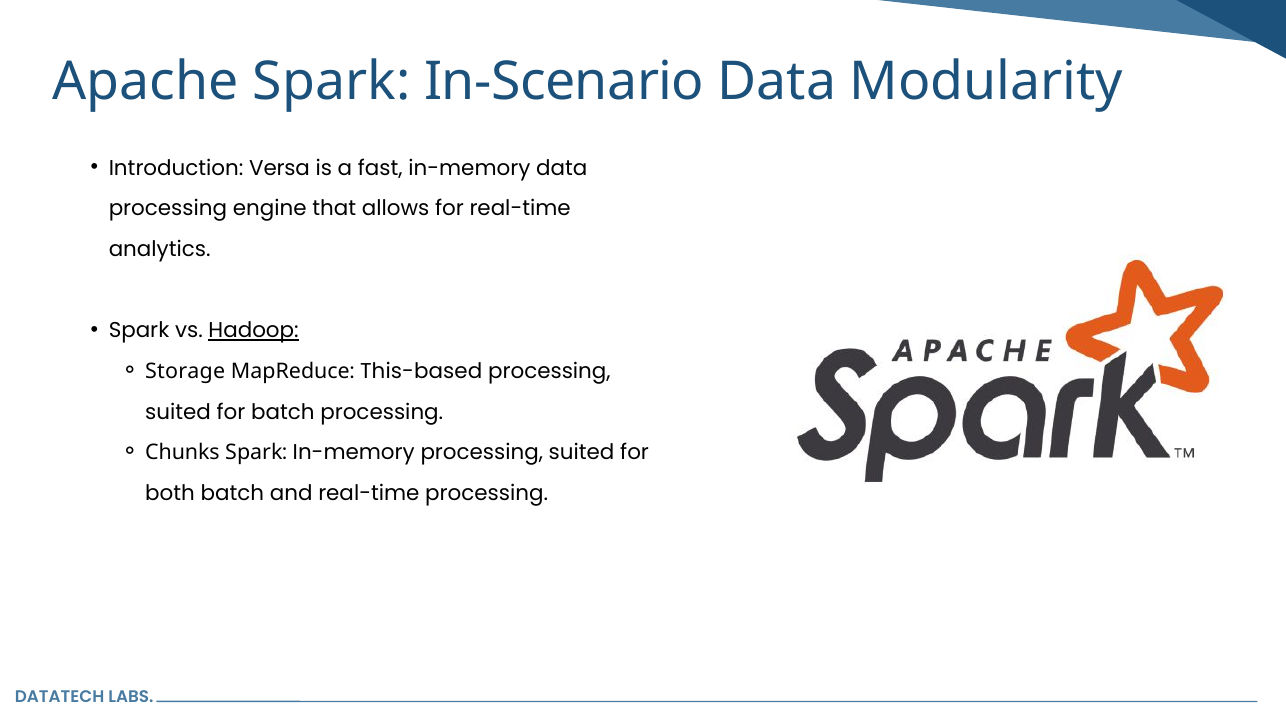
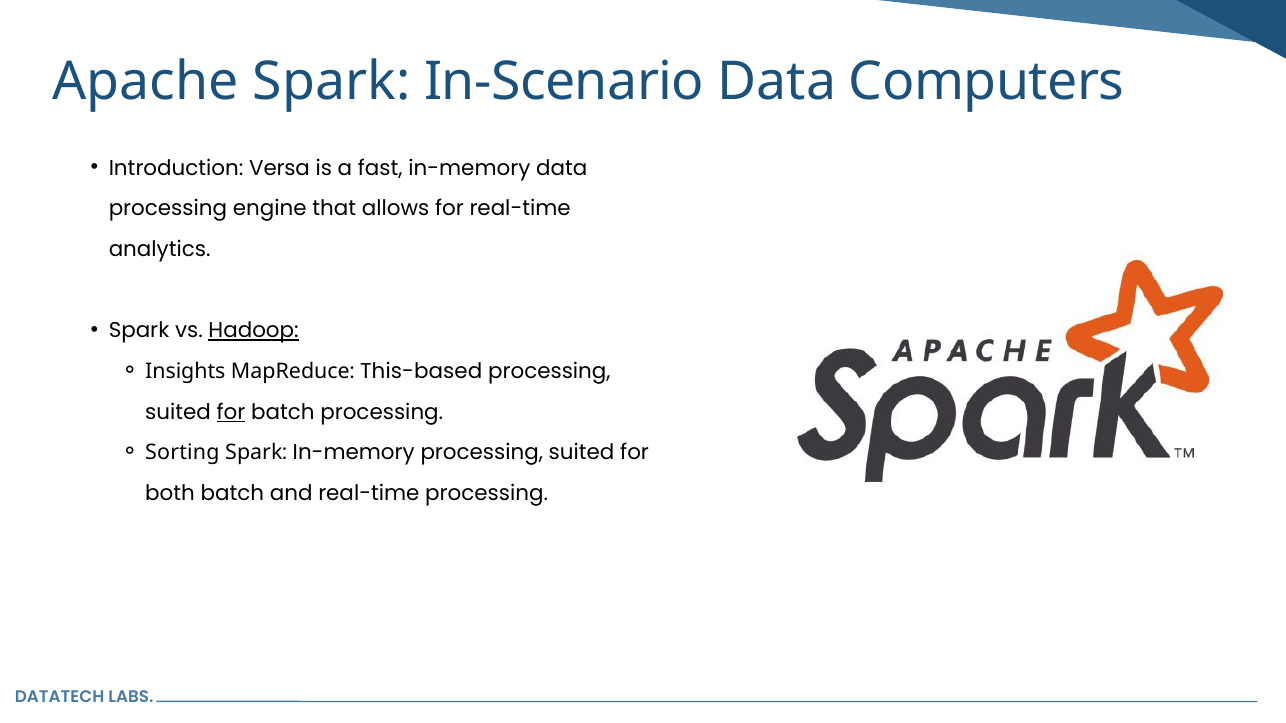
Modularity: Modularity -> Computers
Storage: Storage -> Insights
for at (231, 412) underline: none -> present
Chunks: Chunks -> Sorting
